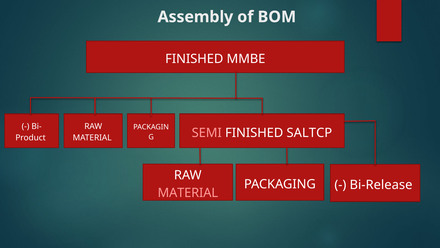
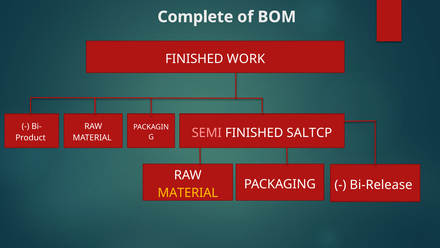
Assembly: Assembly -> Complete
MMBE: MMBE -> WORK
MATERIAL at (188, 193) colour: pink -> yellow
